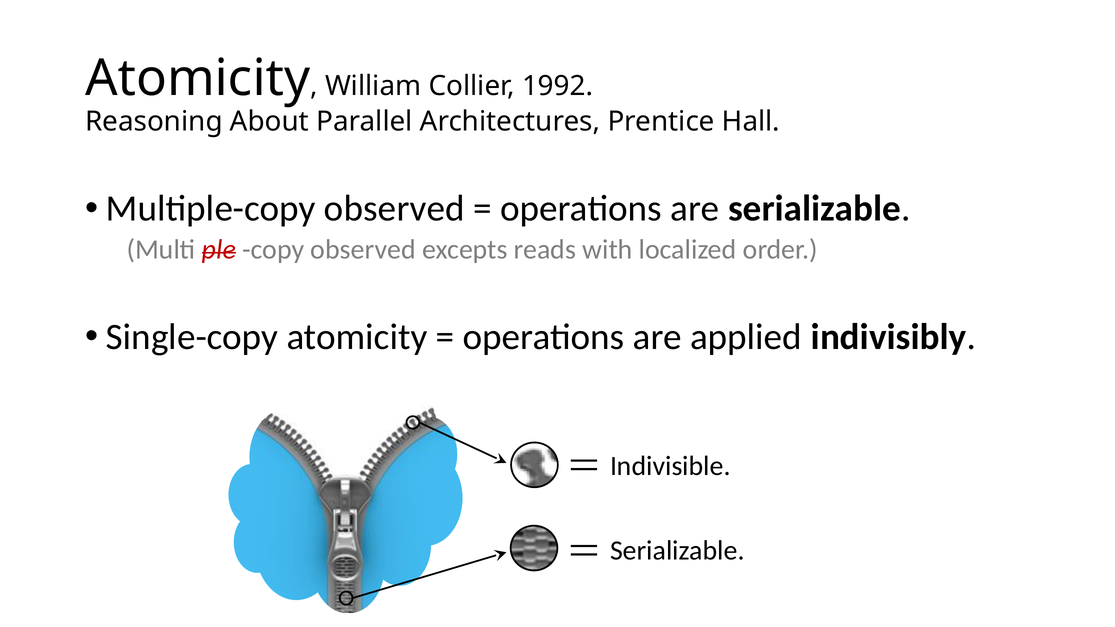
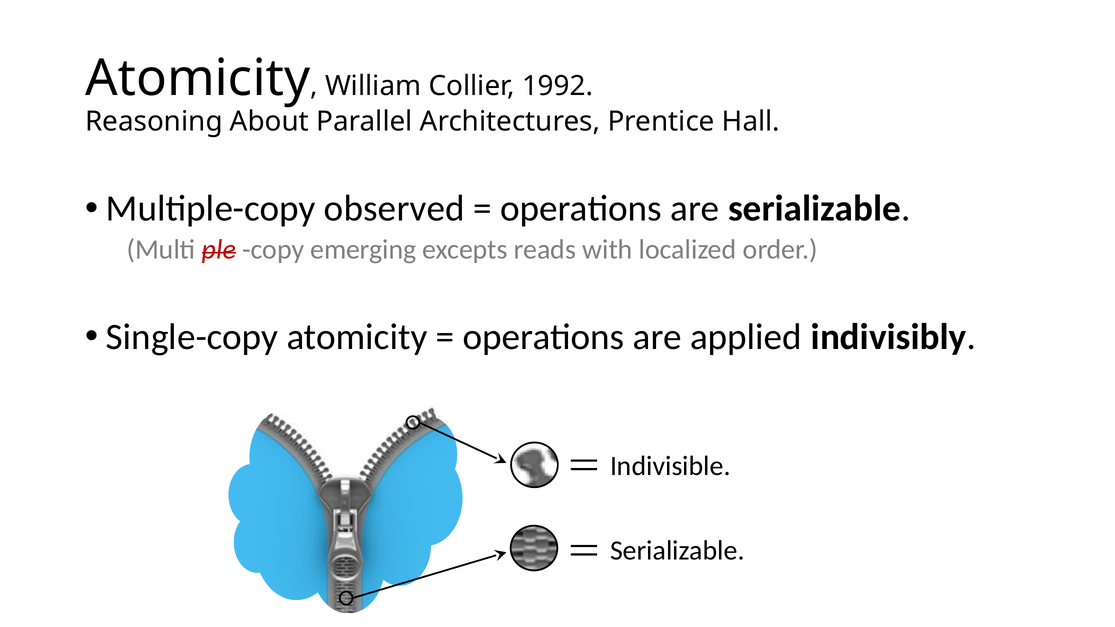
copy observed: observed -> emerging
